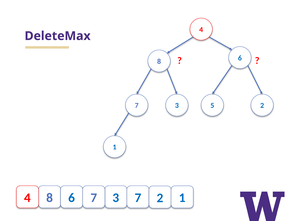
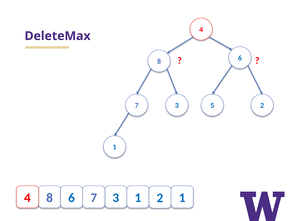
3 7: 7 -> 1
